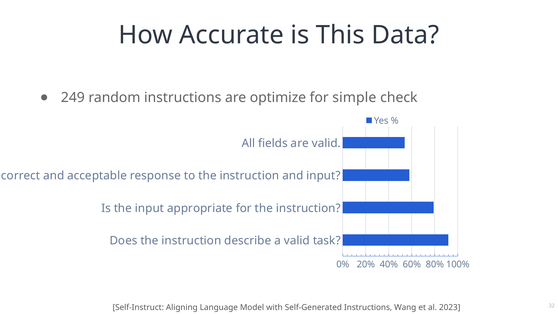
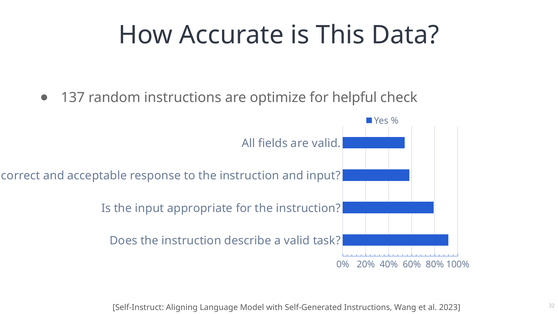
249: 249 -> 137
simple: simple -> helpful
